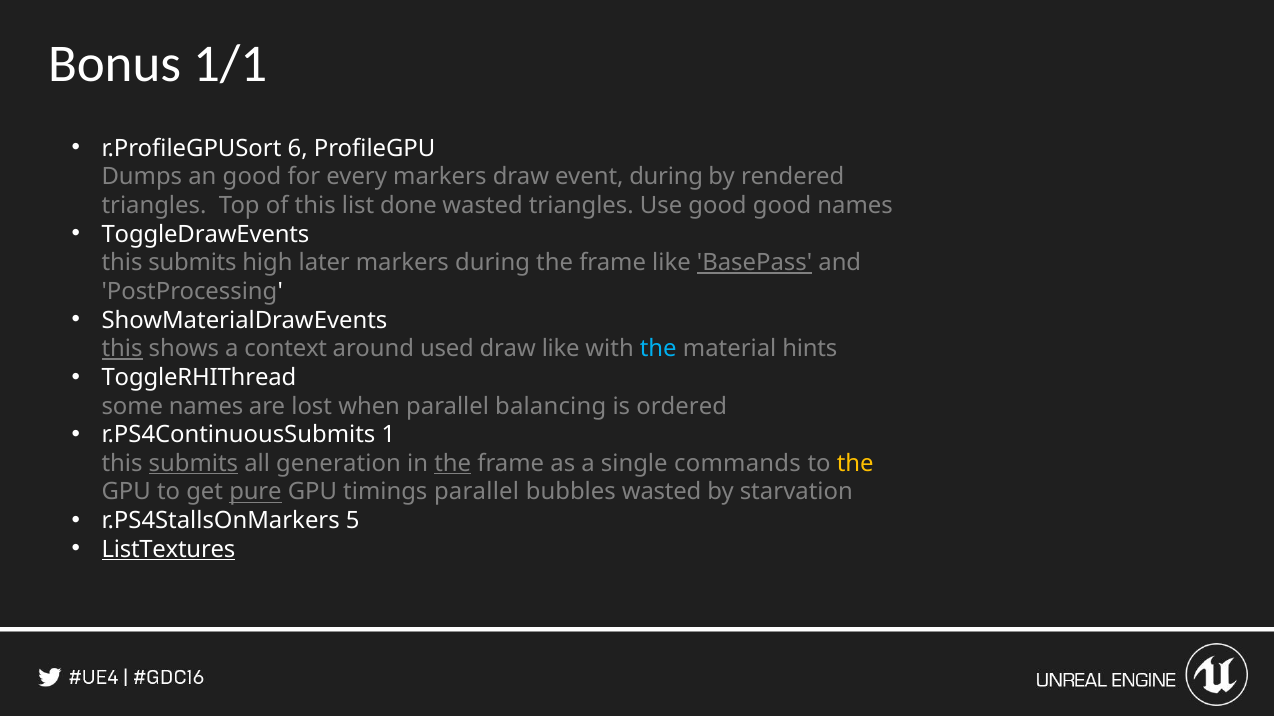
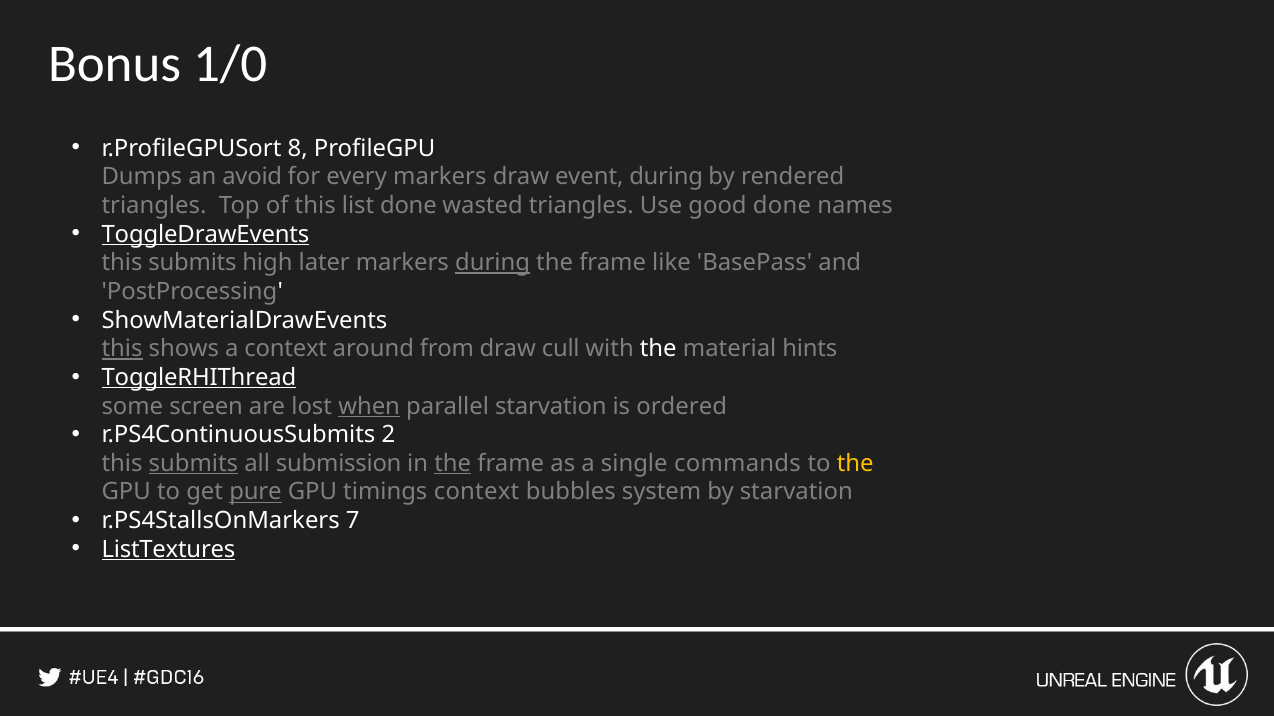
1/1: 1/1 -> 1/0
6: 6 -> 8
an good: good -> avoid
good good: good -> done
ToggleDrawEvents underline: none -> present
during at (493, 263) underline: none -> present
BasePass underline: present -> none
used: used -> from
draw like: like -> cull
the at (658, 349) colour: light blue -> white
ToggleRHIThread underline: none -> present
some names: names -> screen
when underline: none -> present
parallel balancing: balancing -> starvation
1: 1 -> 2
generation: generation -> submission
timings parallel: parallel -> context
bubbles wasted: wasted -> system
5: 5 -> 7
